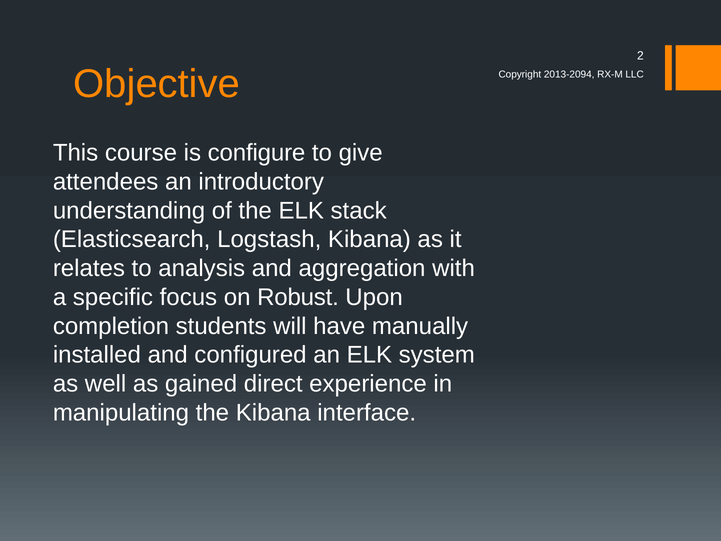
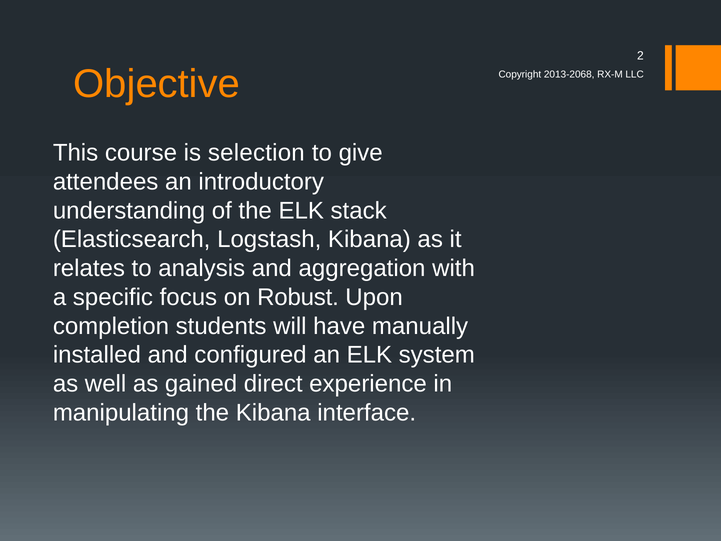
2013-2094: 2013-2094 -> 2013-2068
configure: configure -> selection
